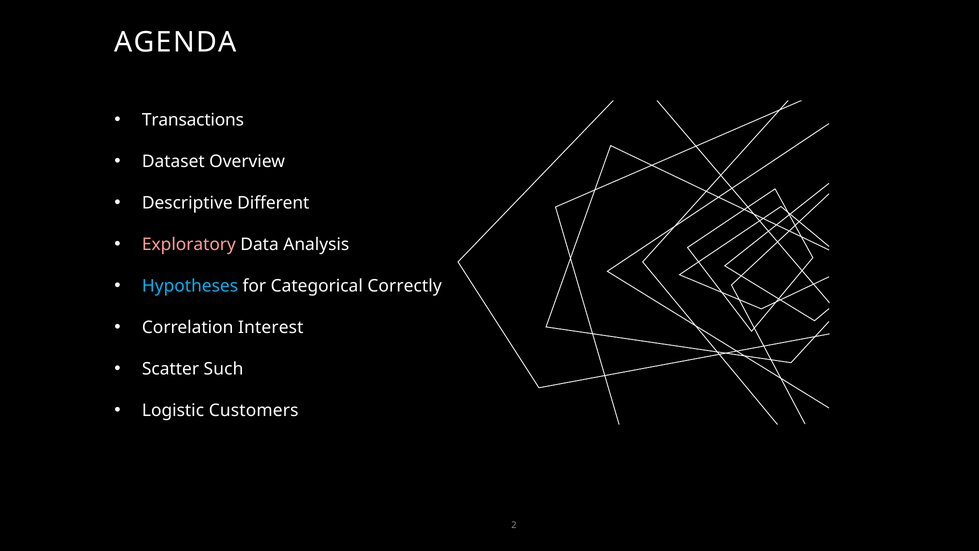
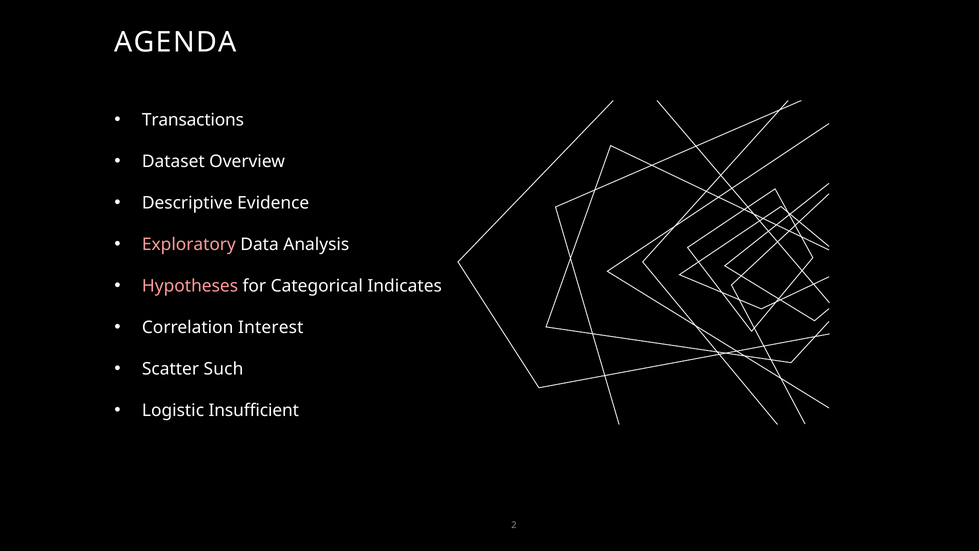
Different: Different -> Evidence
Hypotheses colour: light blue -> pink
Correctly: Correctly -> Indicates
Customers: Customers -> Insufficient
